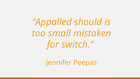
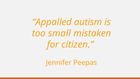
should: should -> autism
switch: switch -> citizen
